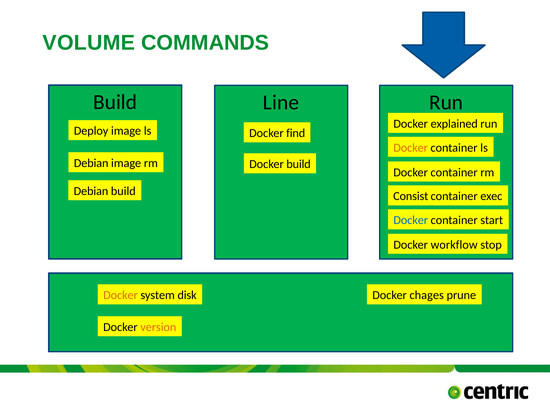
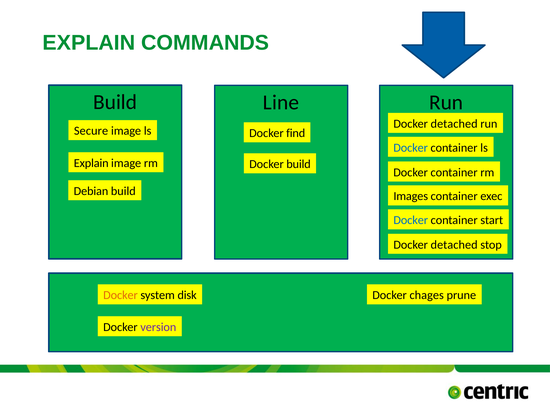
VOLUME at (89, 43): VOLUME -> EXPLAIN
explained at (454, 124): explained -> detached
Deploy: Deploy -> Secure
Docker at (411, 148) colour: orange -> blue
Debian at (91, 163): Debian -> Explain
Consist: Consist -> Images
workflow at (454, 245): workflow -> detached
version colour: orange -> purple
